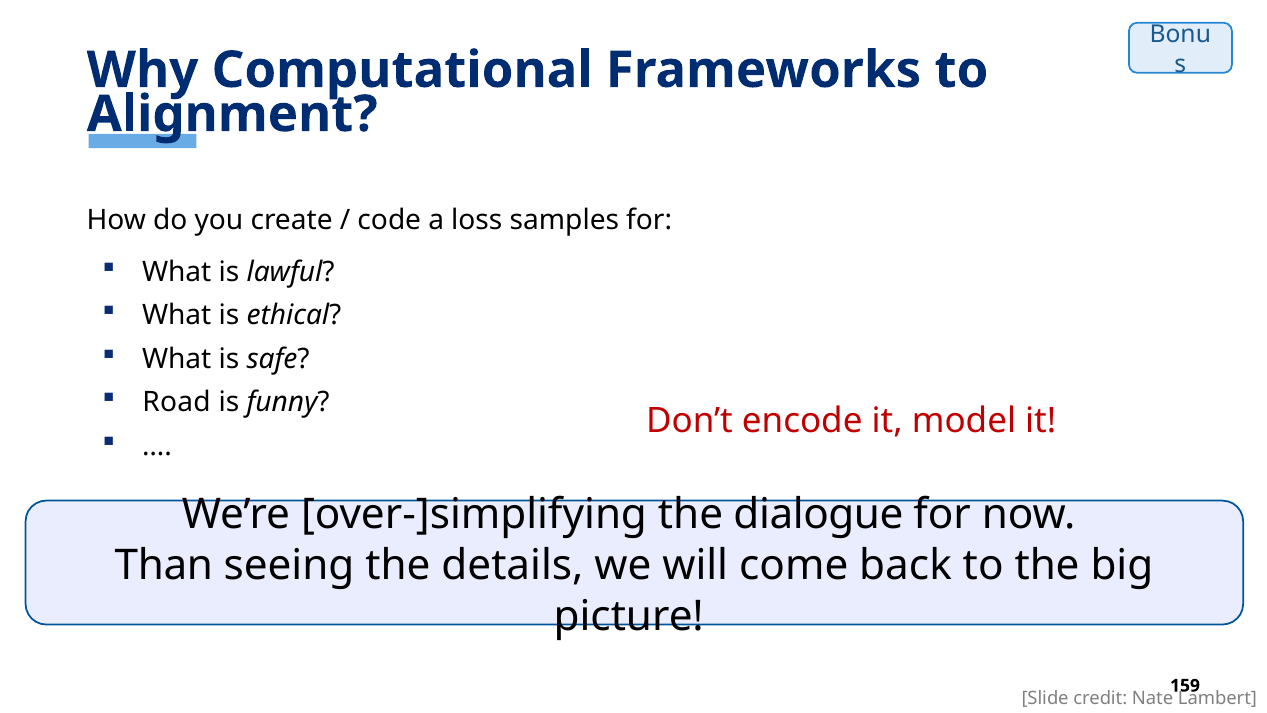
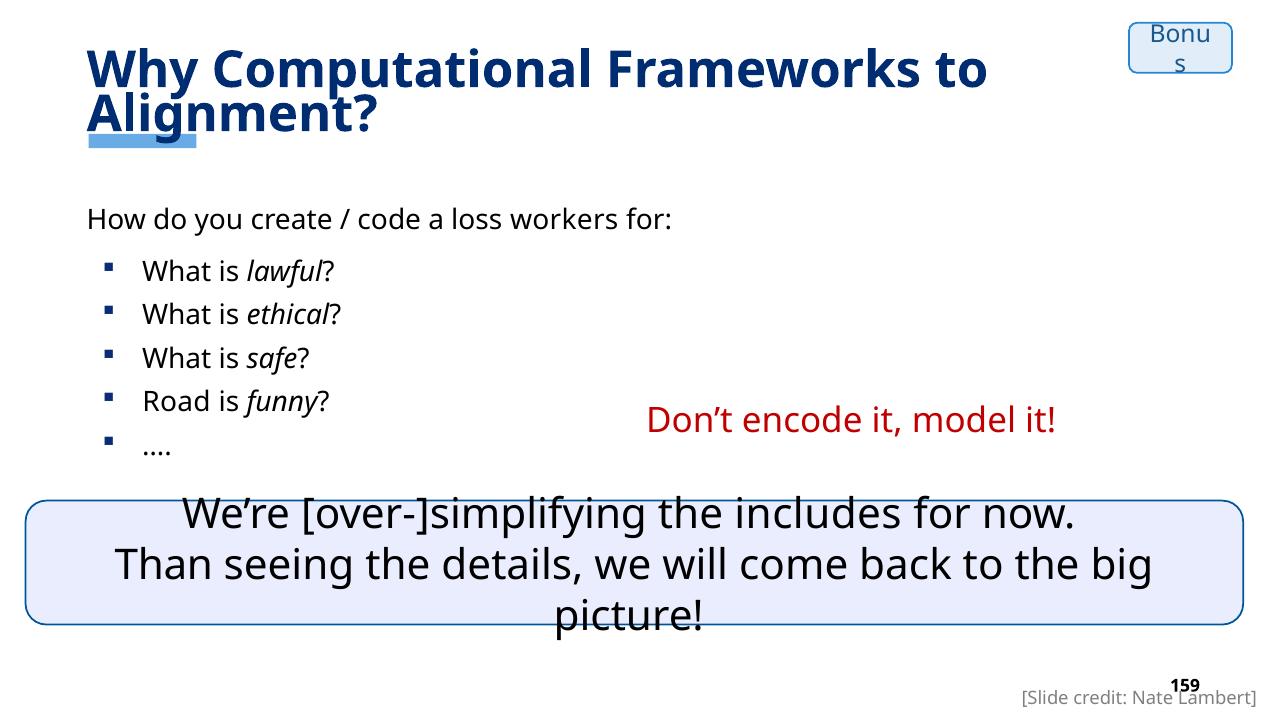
samples: samples -> workers
dialogue: dialogue -> includes
